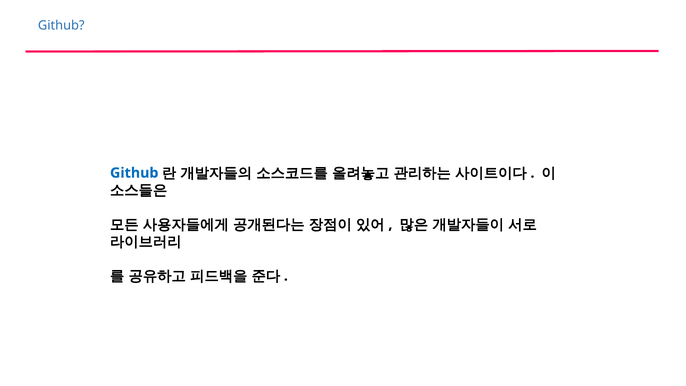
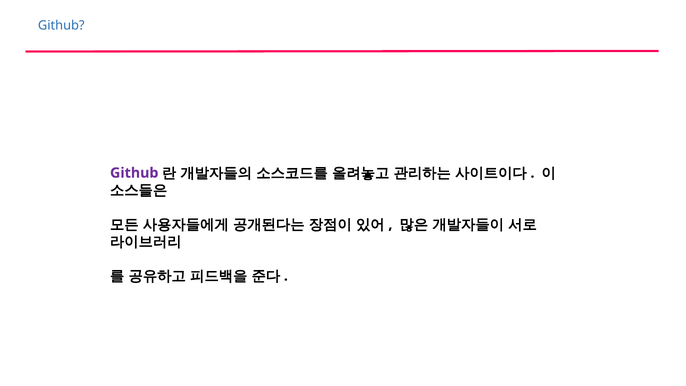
Github at (134, 173) colour: blue -> purple
